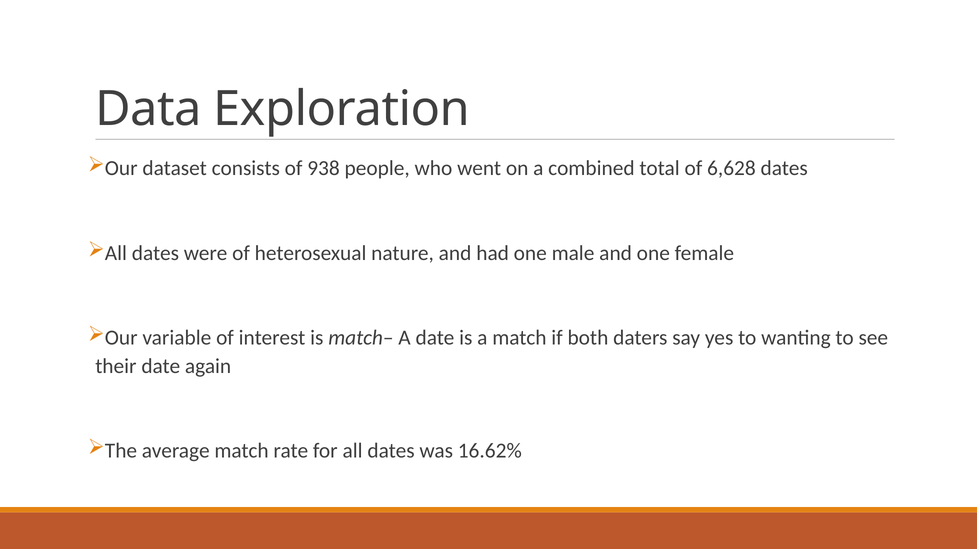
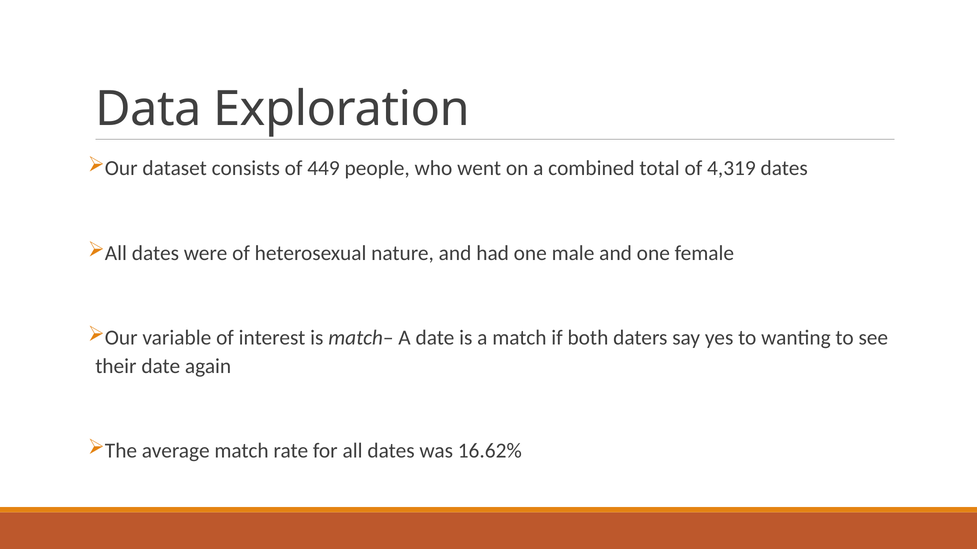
938: 938 -> 449
6,628: 6,628 -> 4,319
